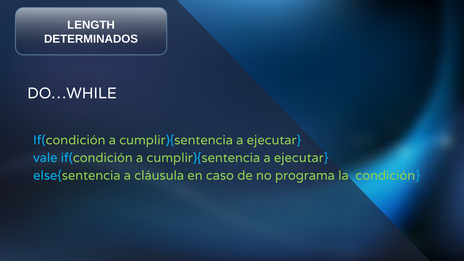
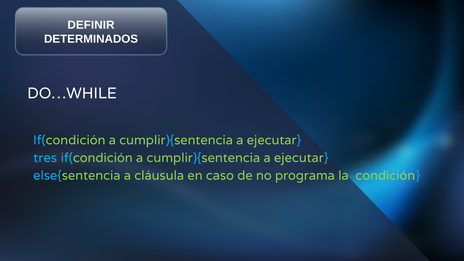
LENGTH: LENGTH -> DEFINIR
vale: vale -> tres
